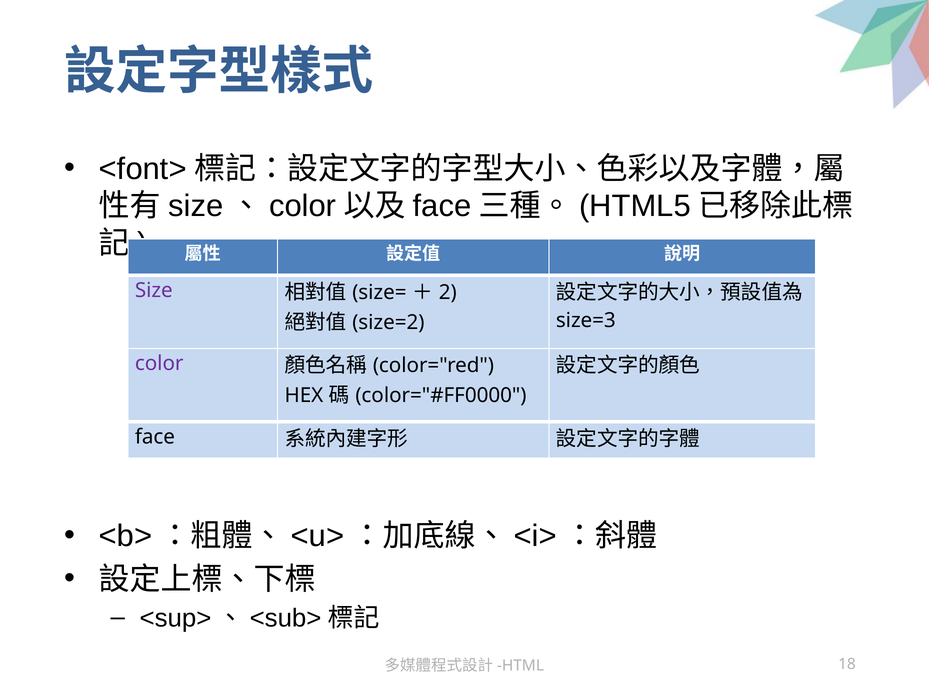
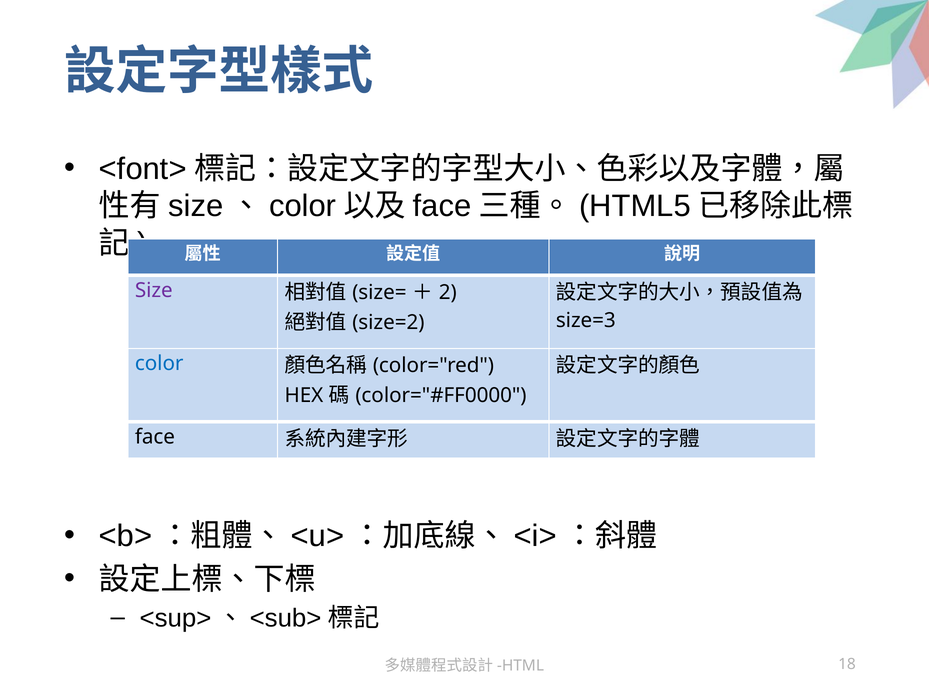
color colour: purple -> blue
